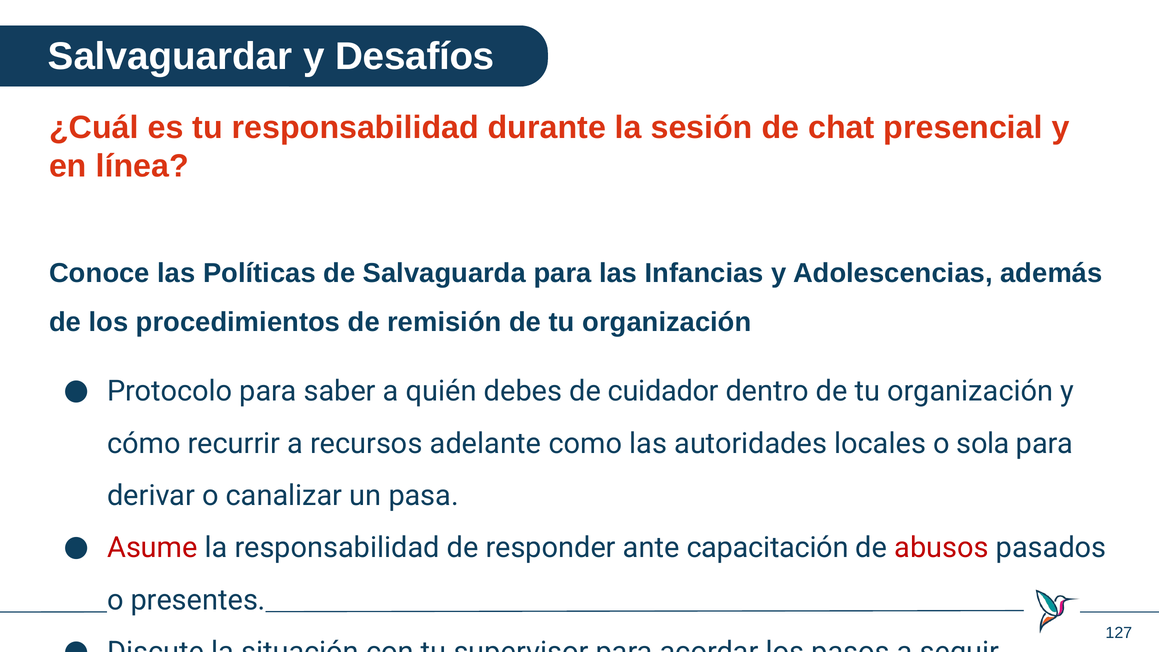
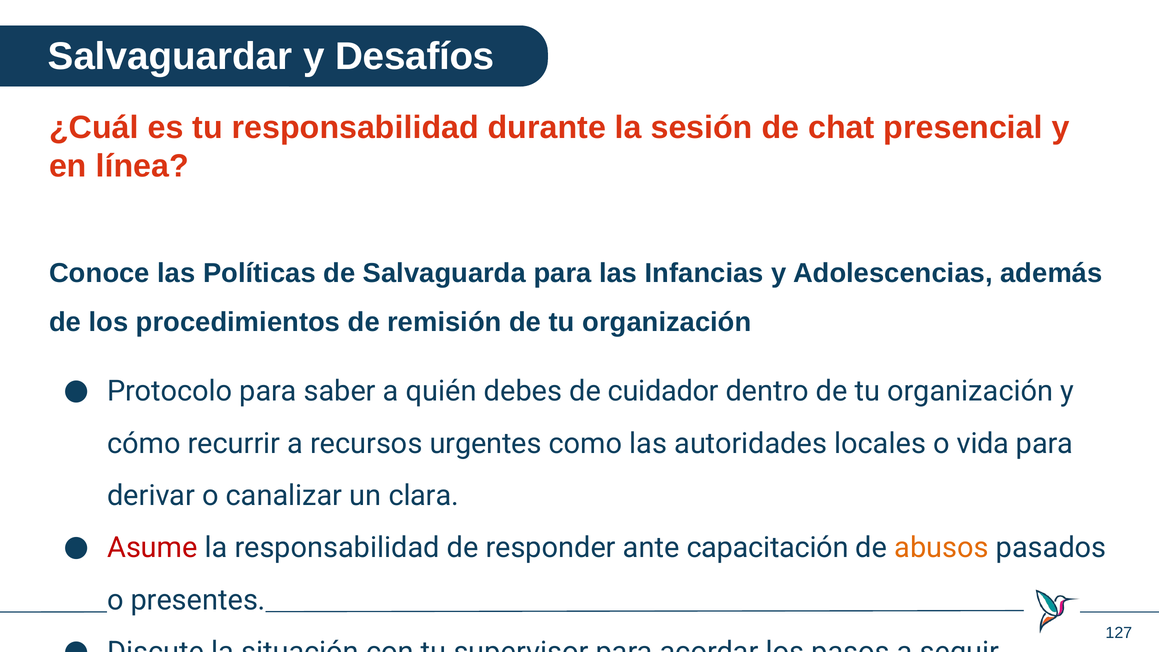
adelante: adelante -> urgentes
locales o sola: sola -> vida
pasa: pasa -> clara
abusos colour: red -> orange
